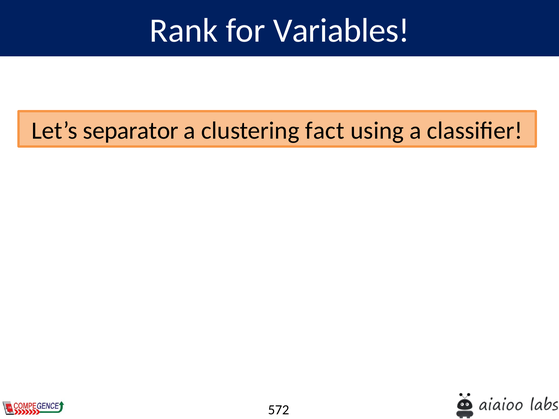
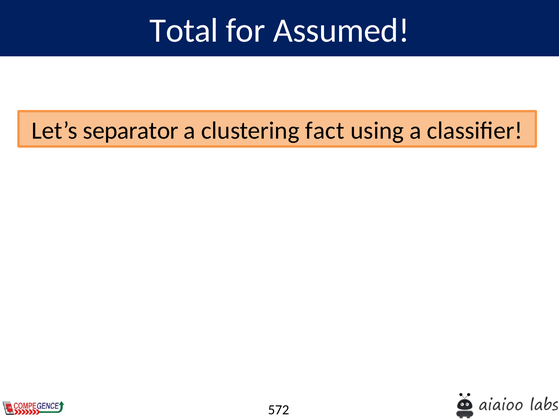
Rank: Rank -> Total
Variables: Variables -> Assumed
